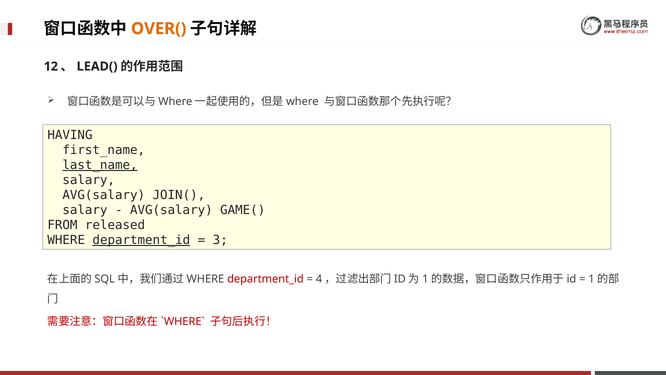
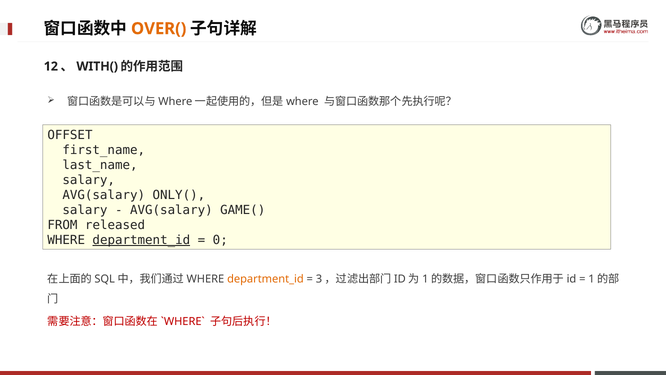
LEAD(: LEAD( -> WITH(
HAVING: HAVING -> OFFSET
last_name underline: present -> none
JOIN(: JOIN( -> ONLY(
3: 3 -> 0
department_id at (265, 279) colour: red -> orange
4: 4 -> 3
